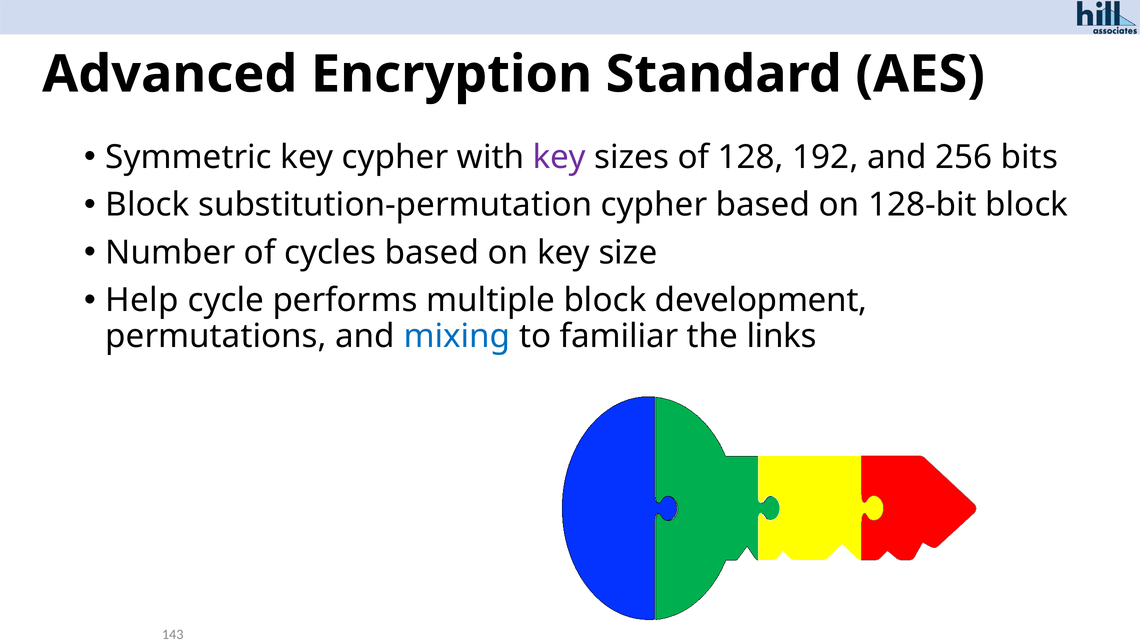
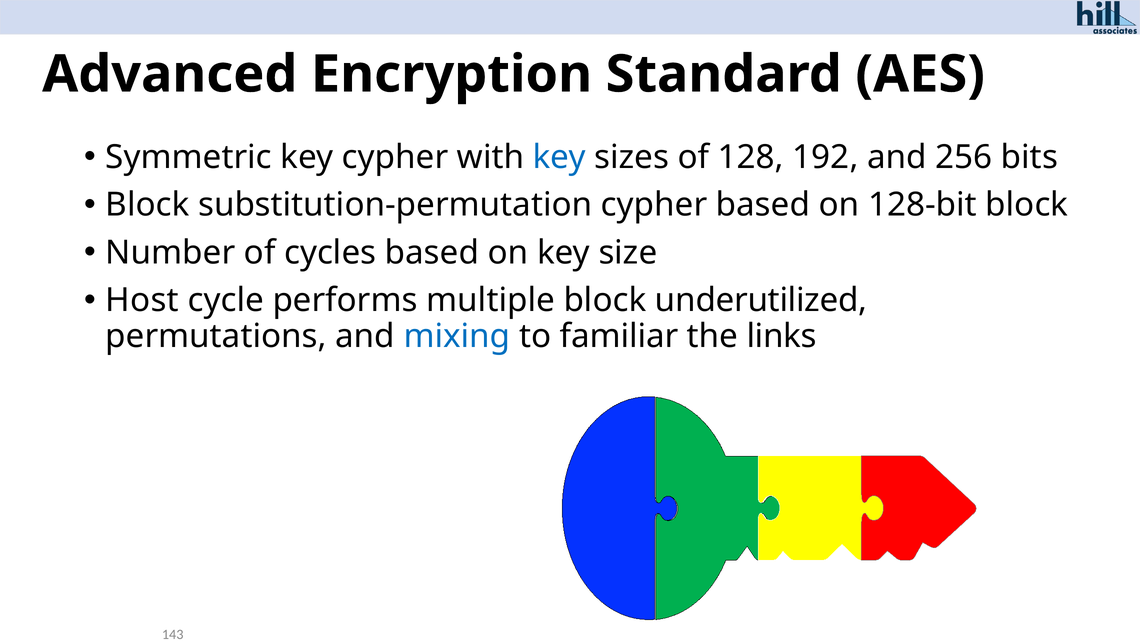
key at (559, 157) colour: purple -> blue
Help: Help -> Host
development: development -> underutilized
